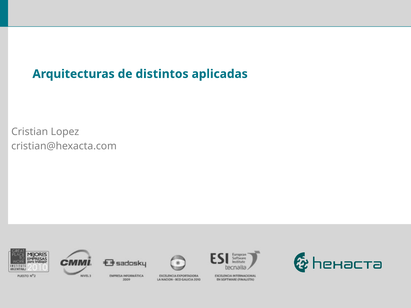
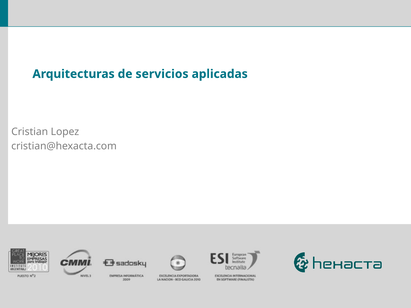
distintos: distintos -> servicios
